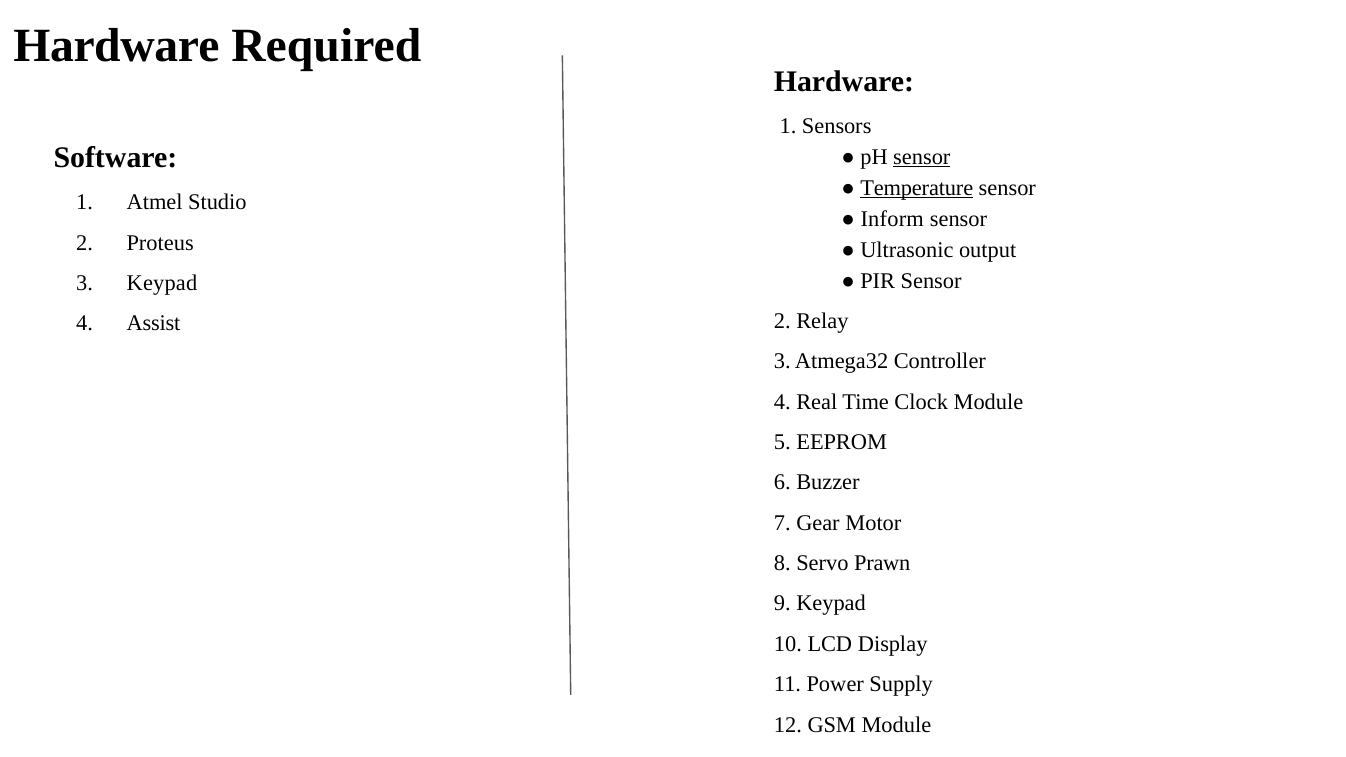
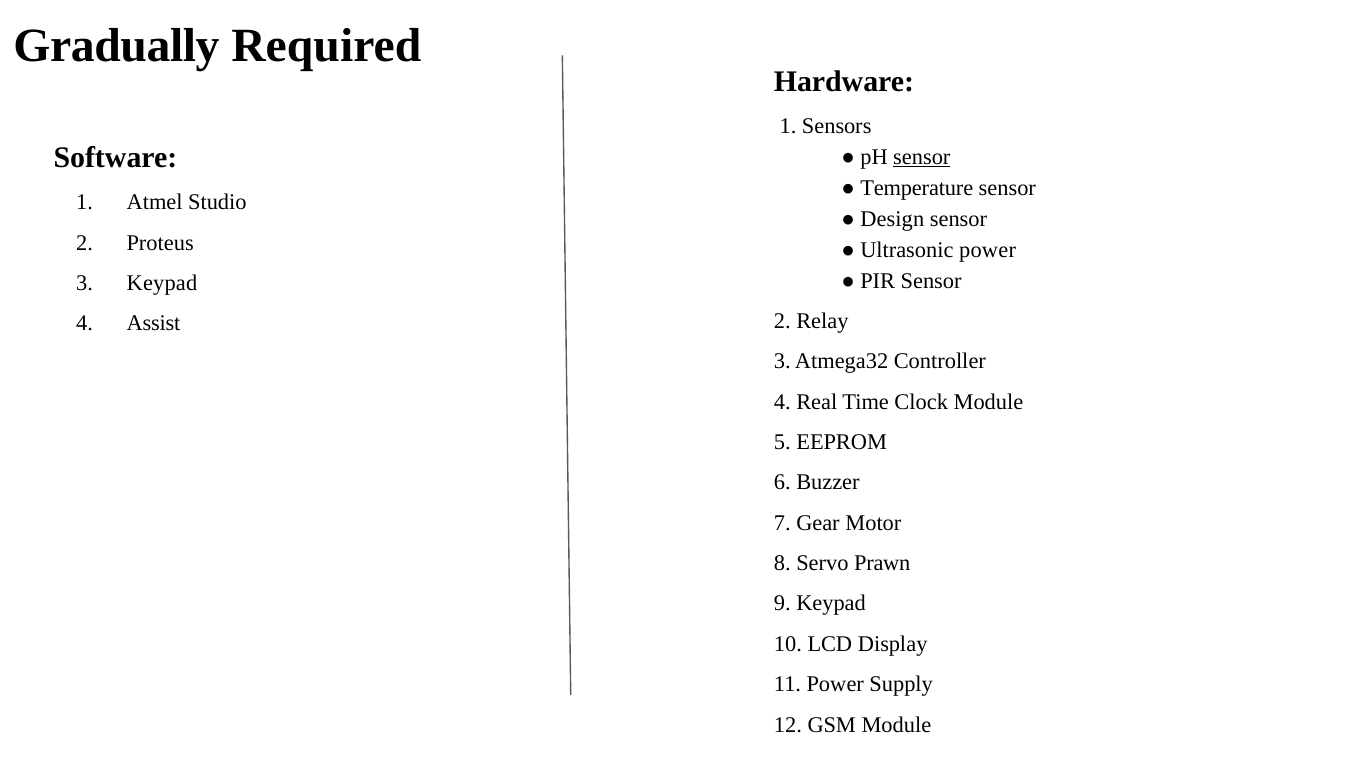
Hardware at (117, 45): Hardware -> Gradually
Temperature underline: present -> none
Inform: Inform -> Design
Ultrasonic output: output -> power
